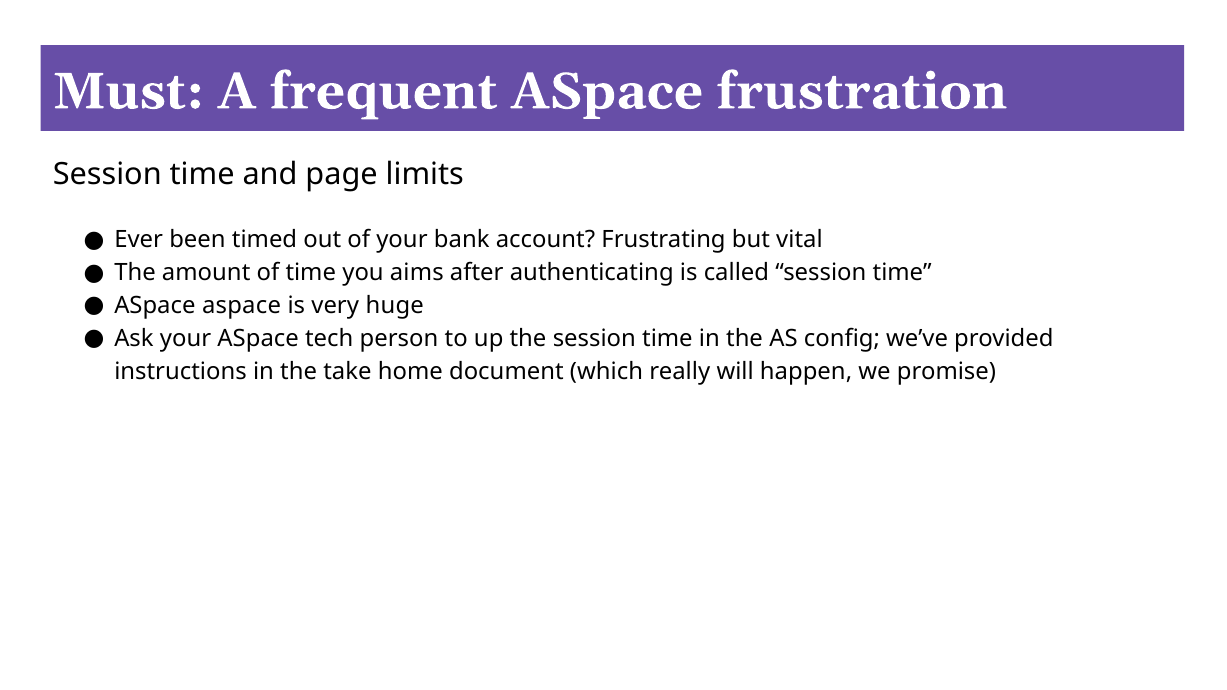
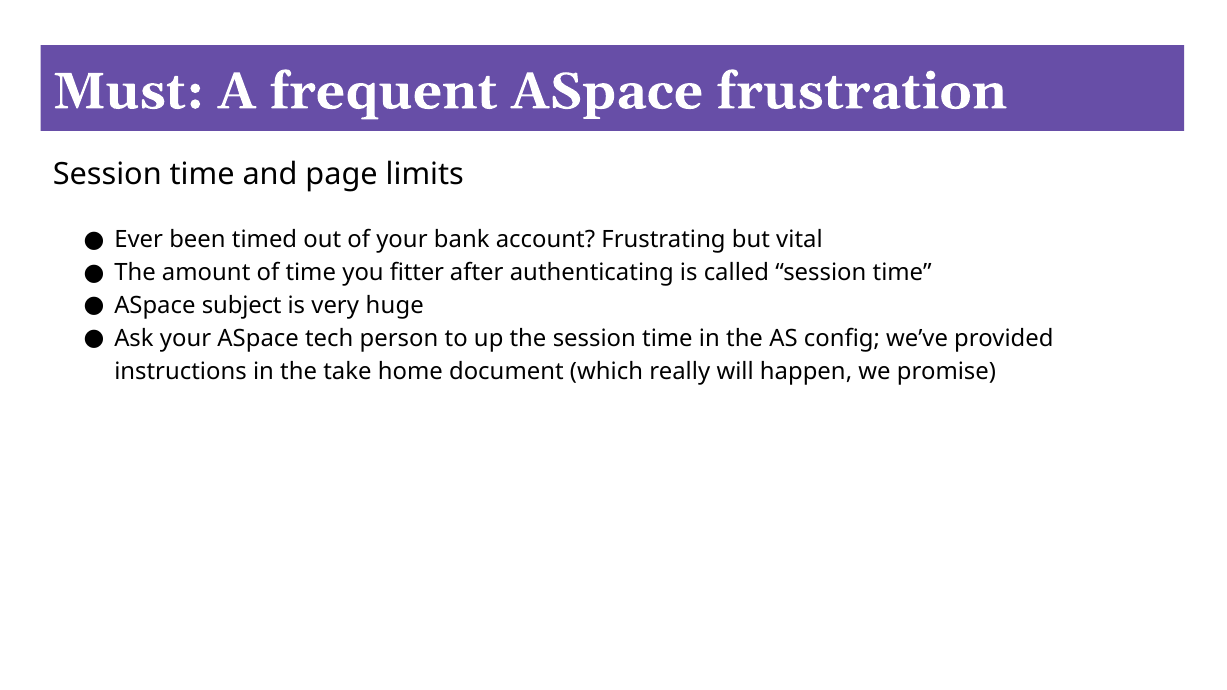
aims: aims -> fitter
ASpace aspace: aspace -> subject
